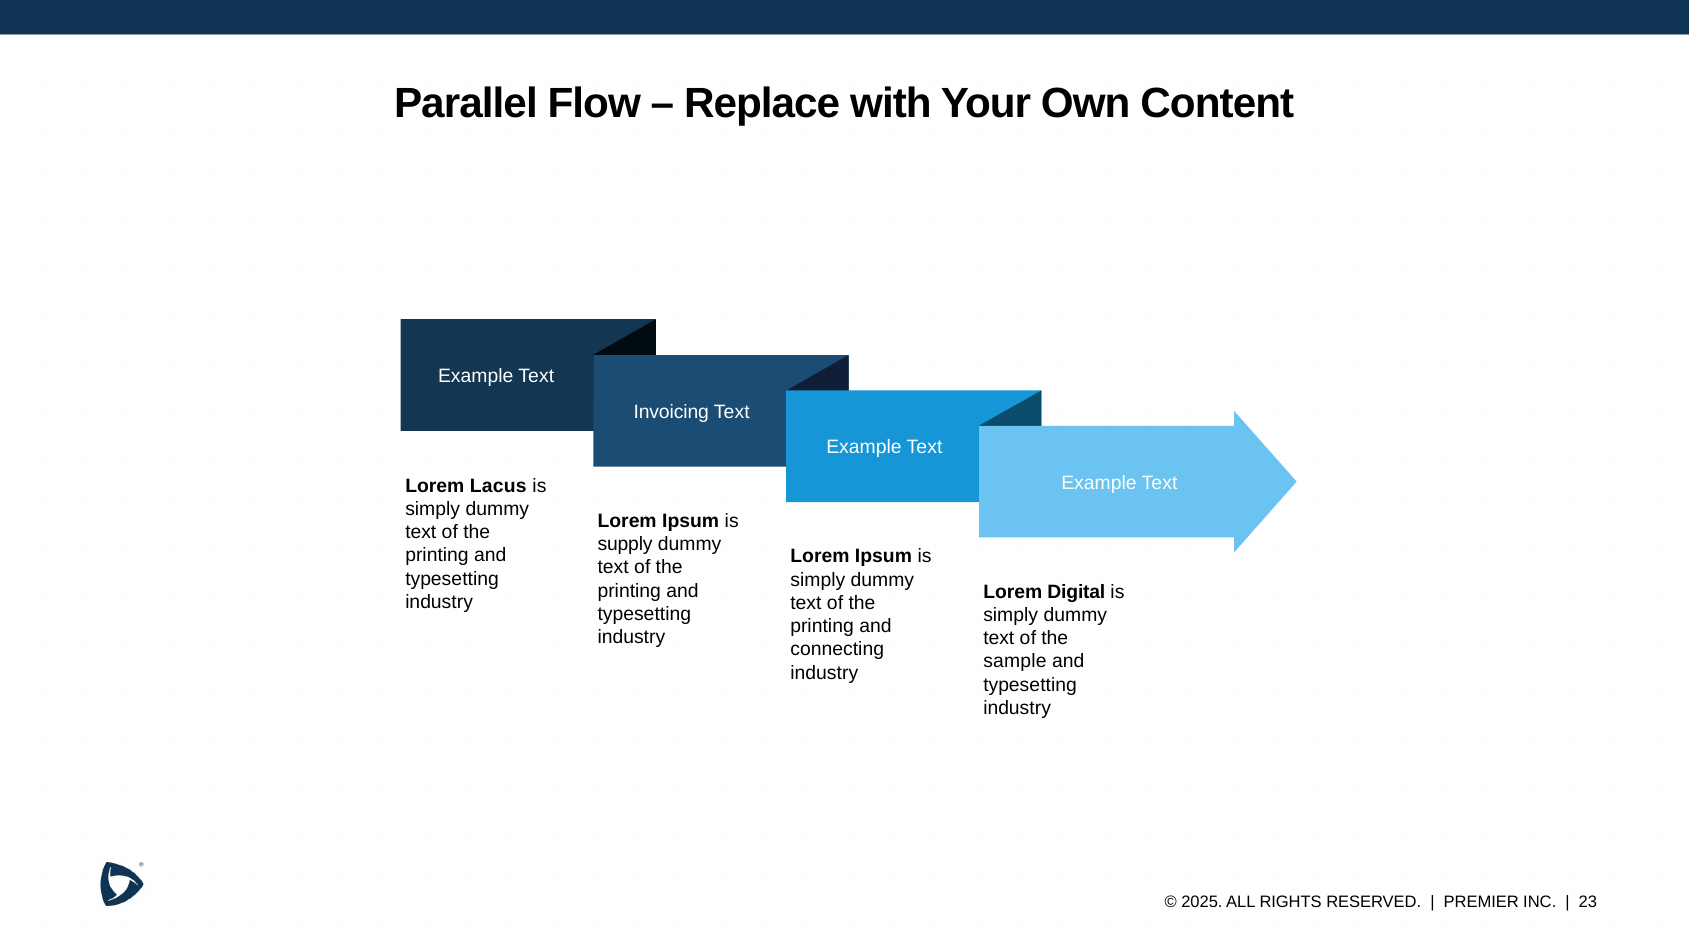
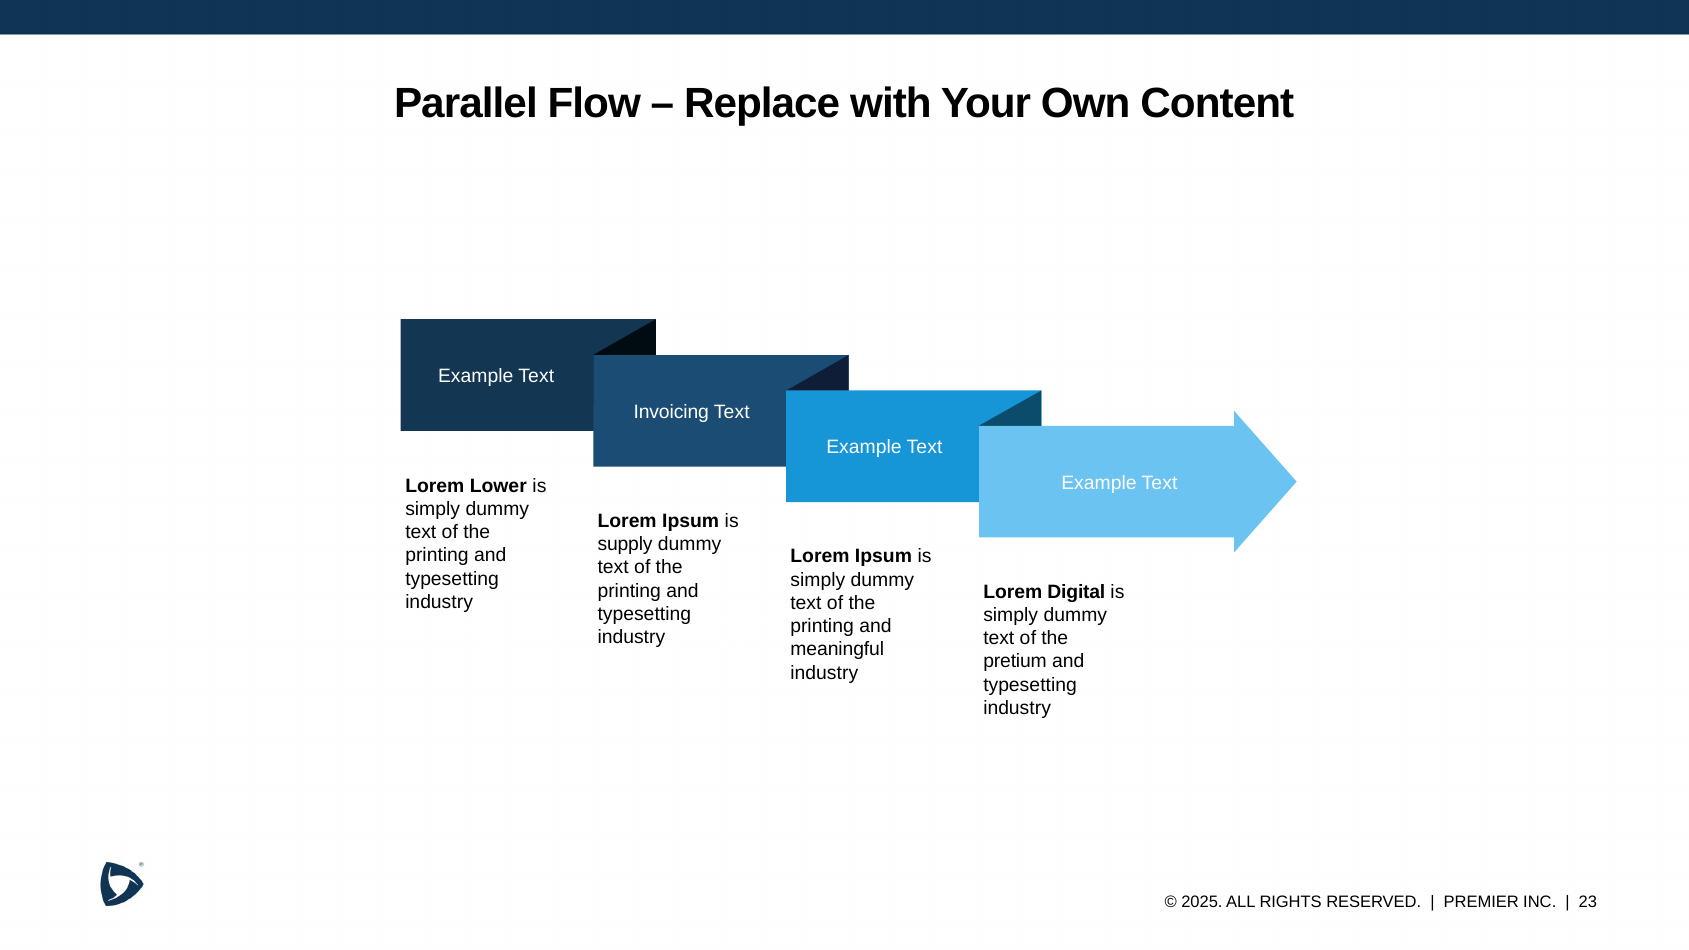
Lacus: Lacus -> Lower
connecting: connecting -> meaningful
sample: sample -> pretium
